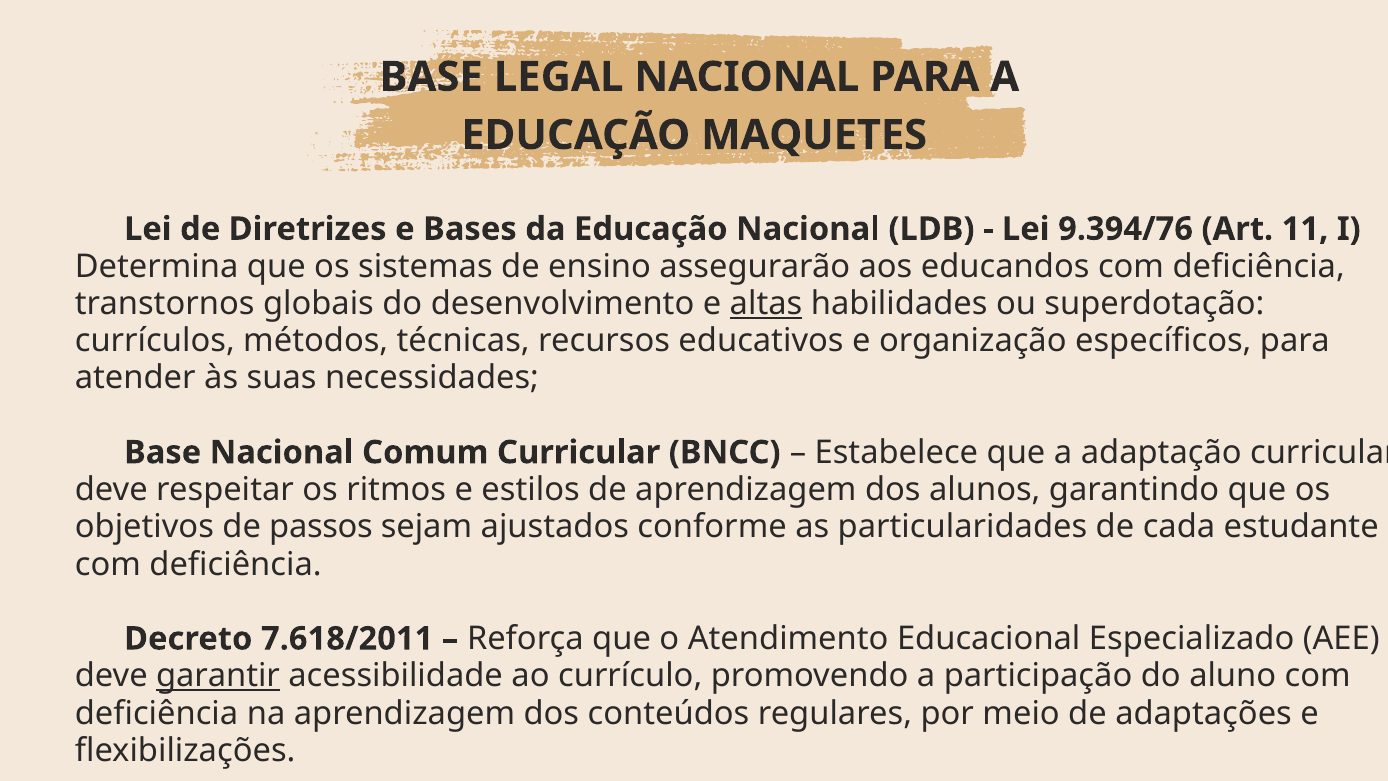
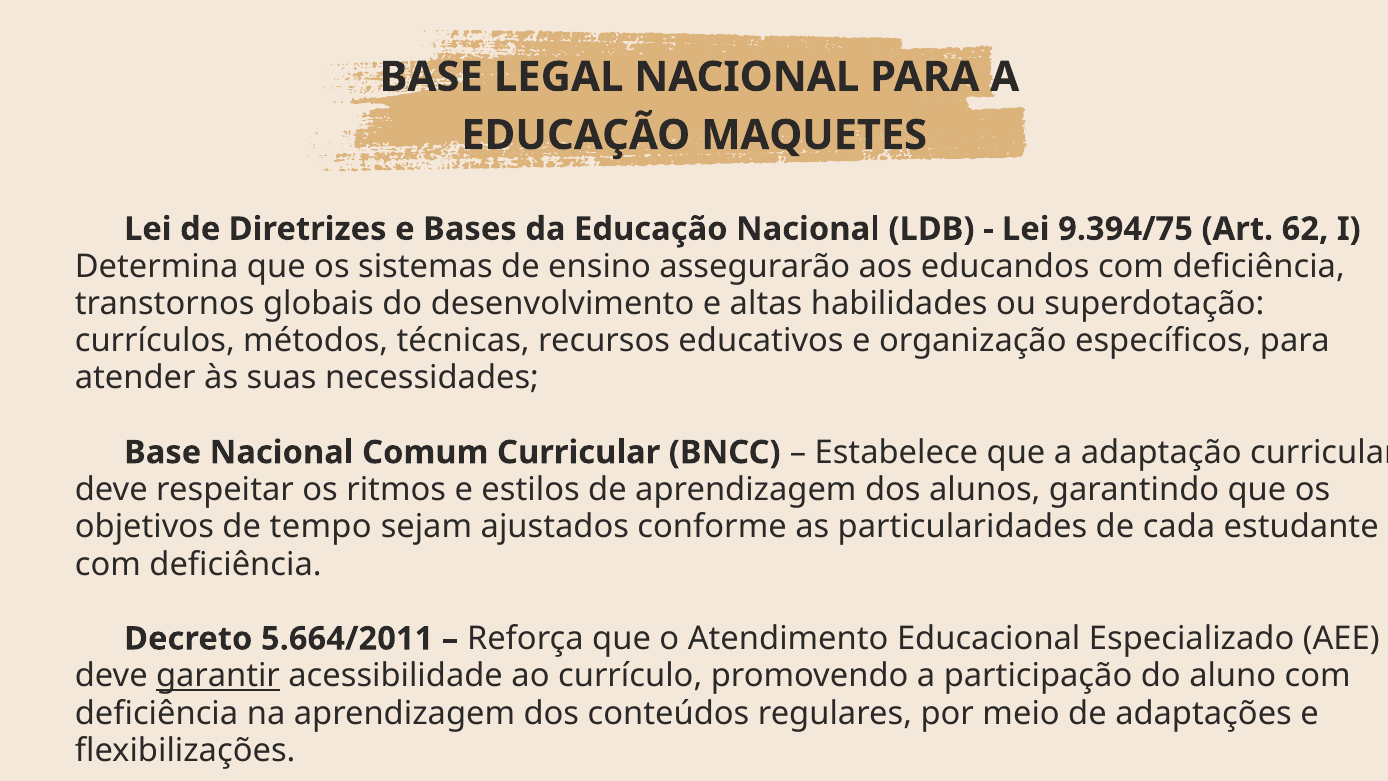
9.394/76: 9.394/76 -> 9.394/75
11: 11 -> 62
altas underline: present -> none
passos: passos -> tempo
7.618/2011: 7.618/2011 -> 5.664/2011
